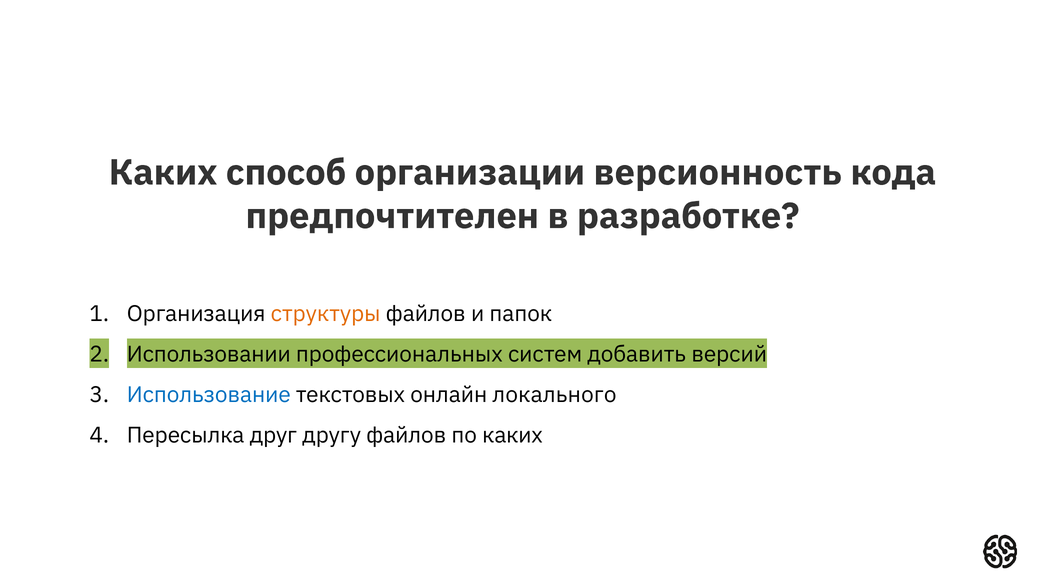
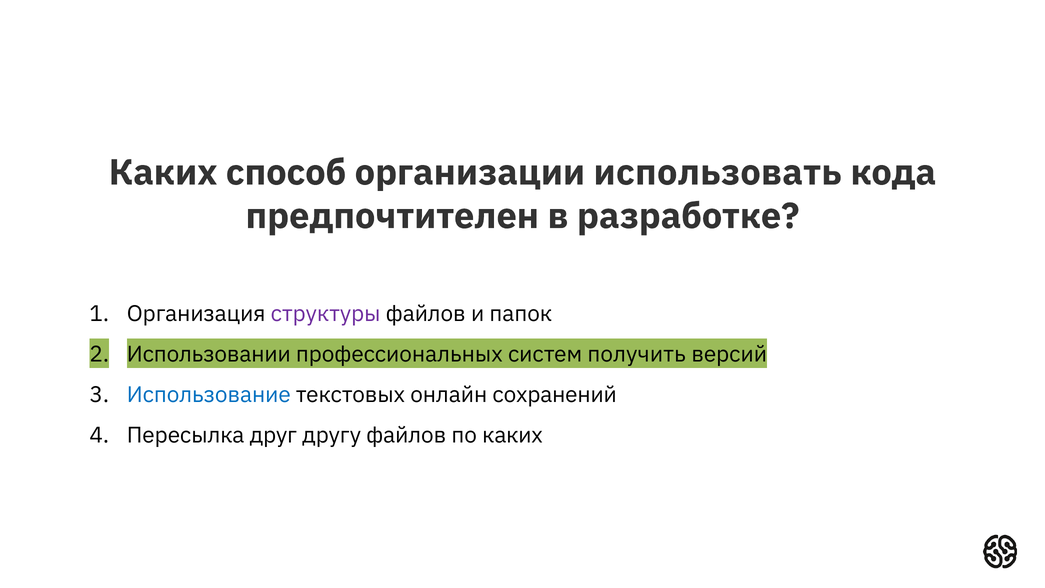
версионность: версионность -> использовать
структуры colour: orange -> purple
добавить: добавить -> получить
локального: локального -> сохранений
